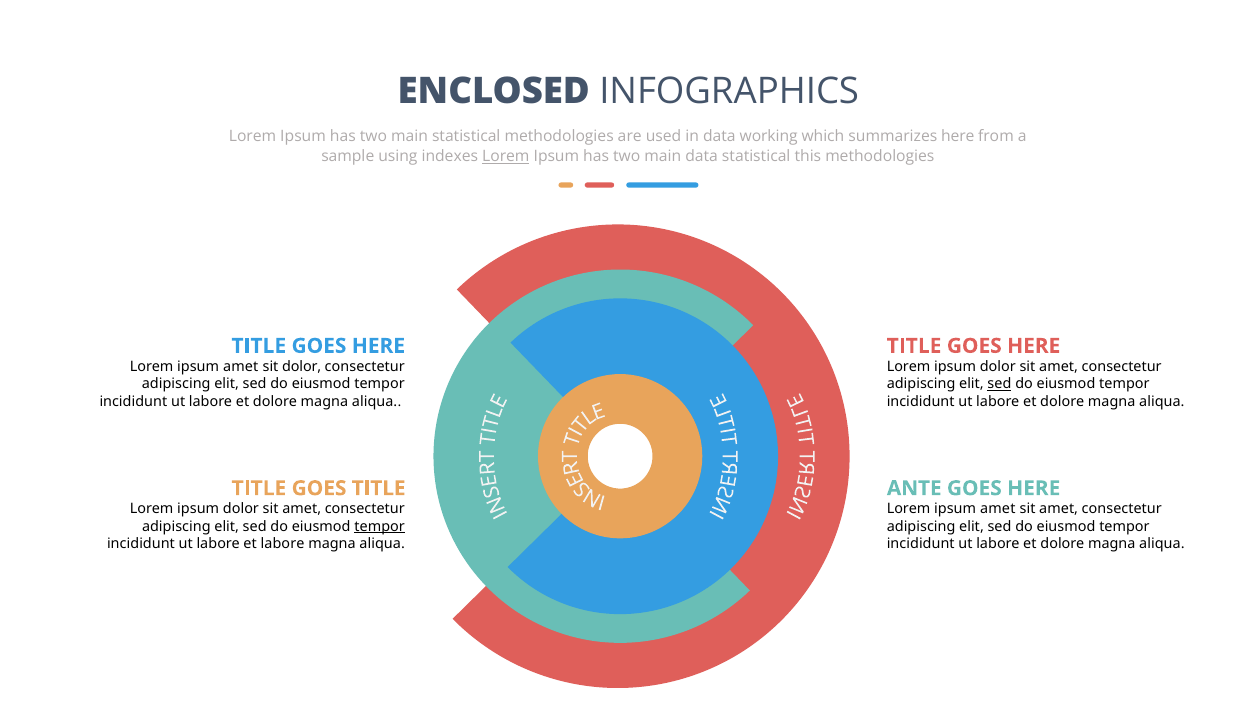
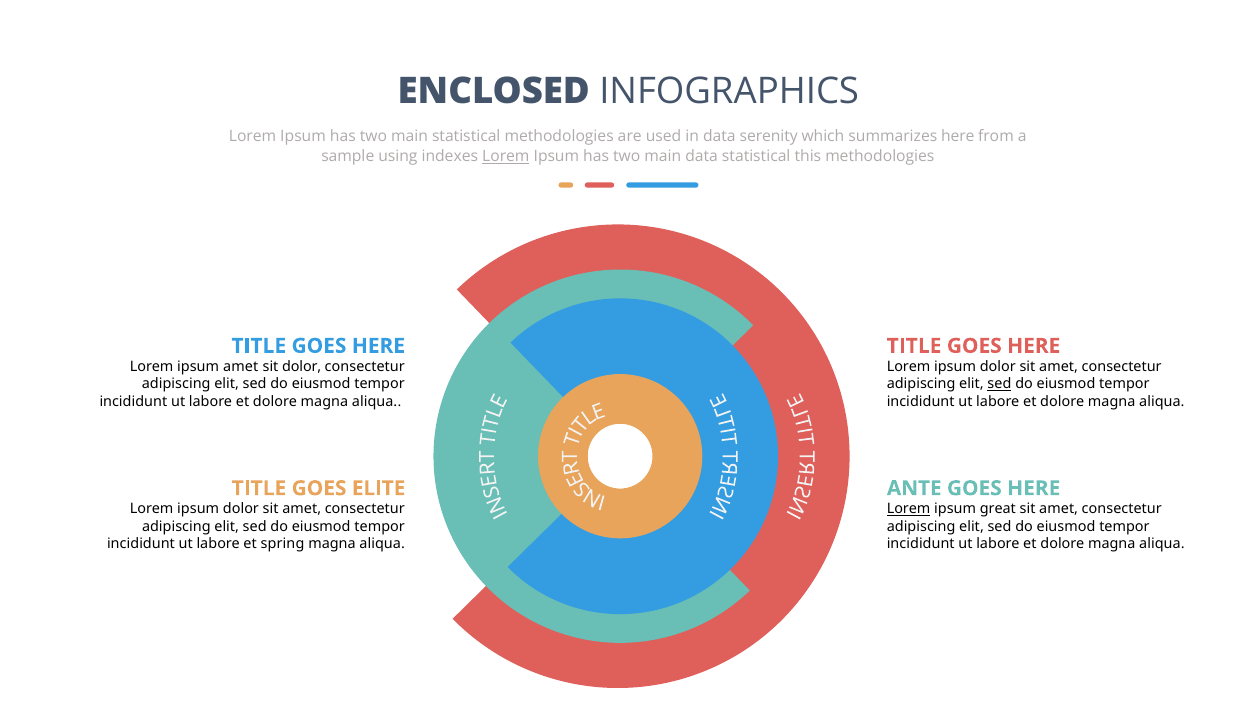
working: working -> serenity
GOES TITLE: TITLE -> ELITE
Lorem at (909, 509) underline: none -> present
amet at (998, 509): amet -> great
tempor at (380, 526) underline: present -> none
et labore: labore -> spring
